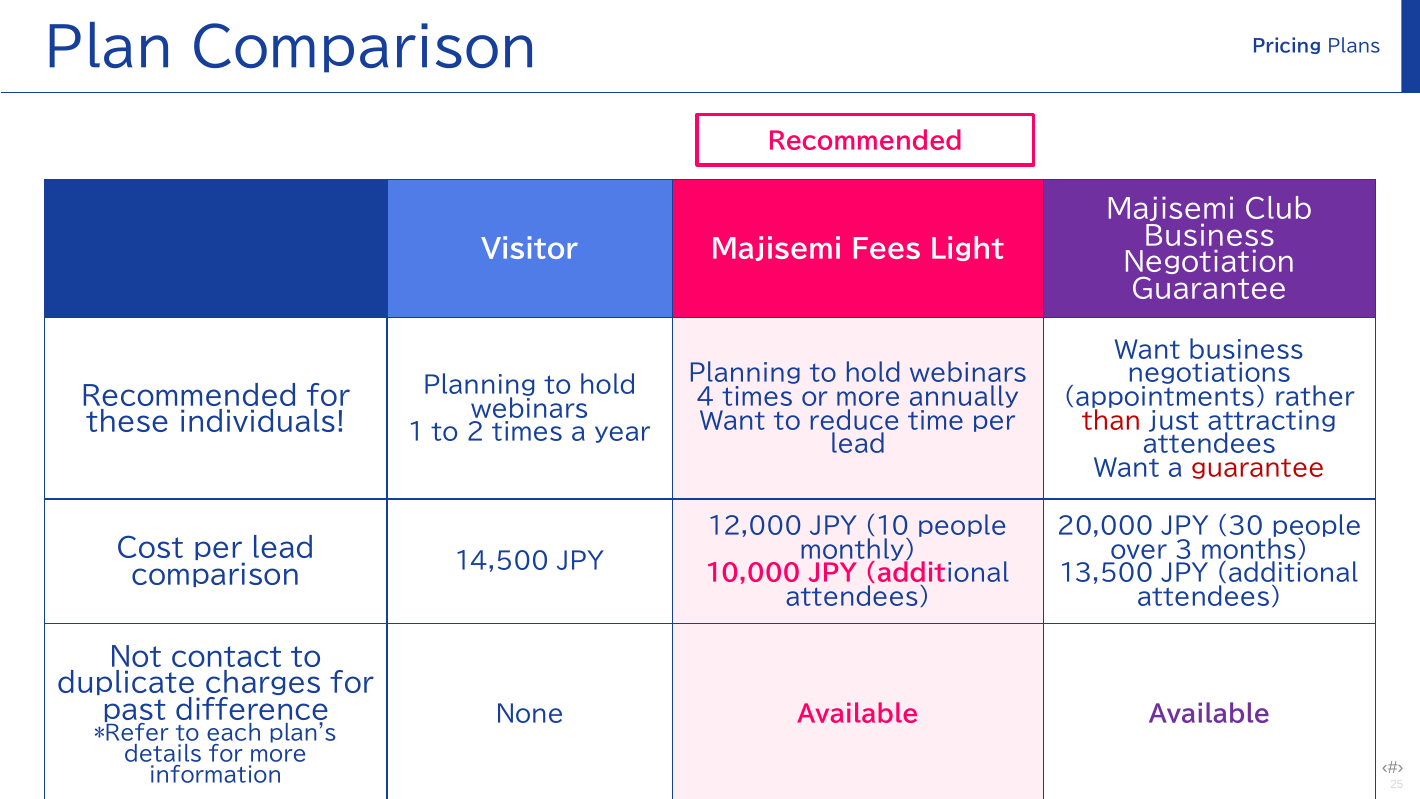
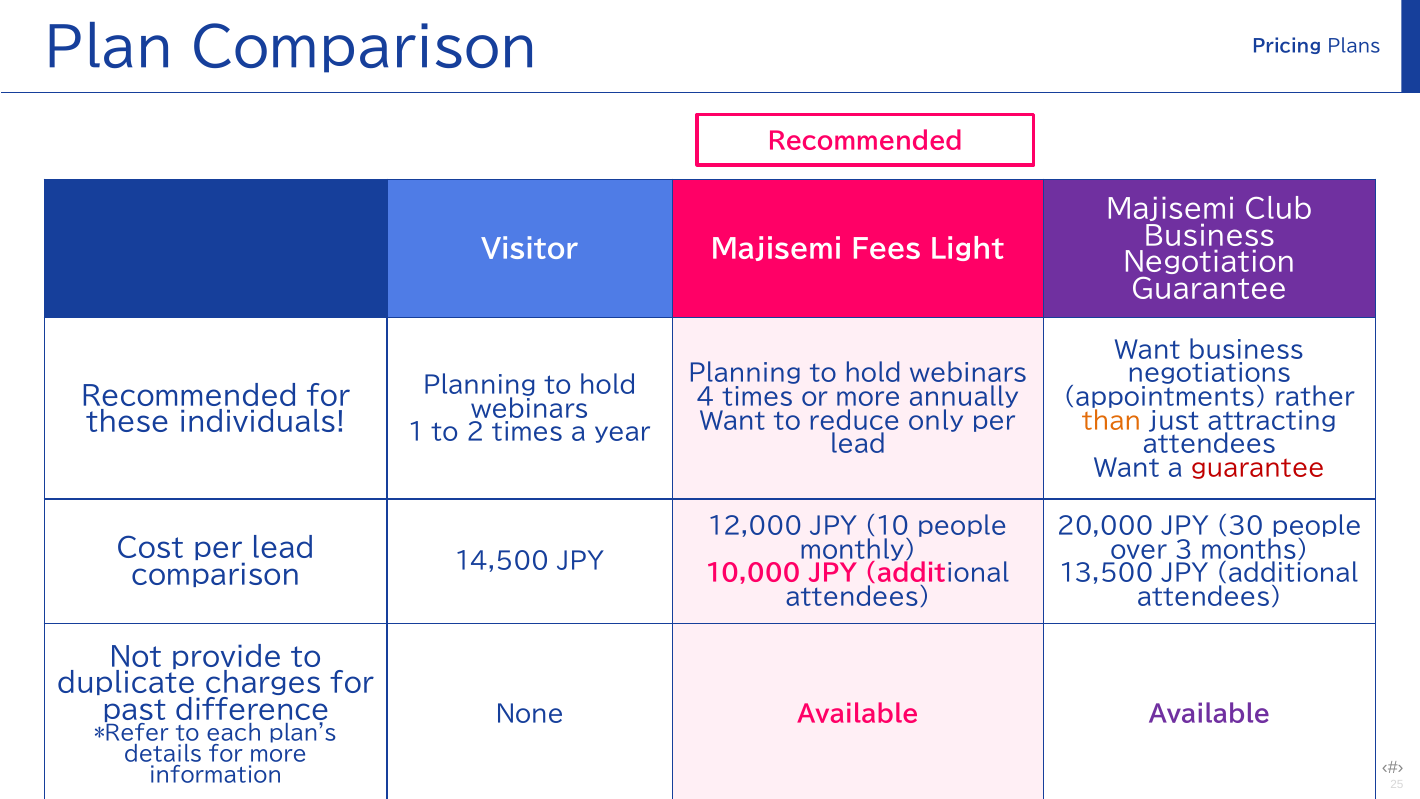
time: time -> only
than colour: red -> orange
contact: contact -> provide
